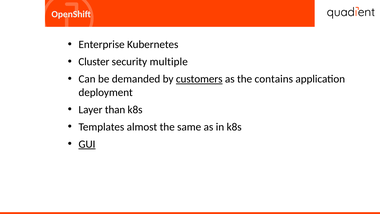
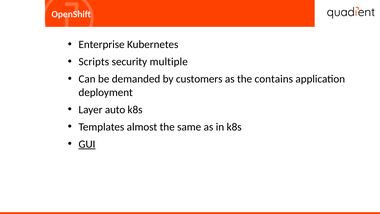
Cluster: Cluster -> Scripts
customers underline: present -> none
than: than -> auto
